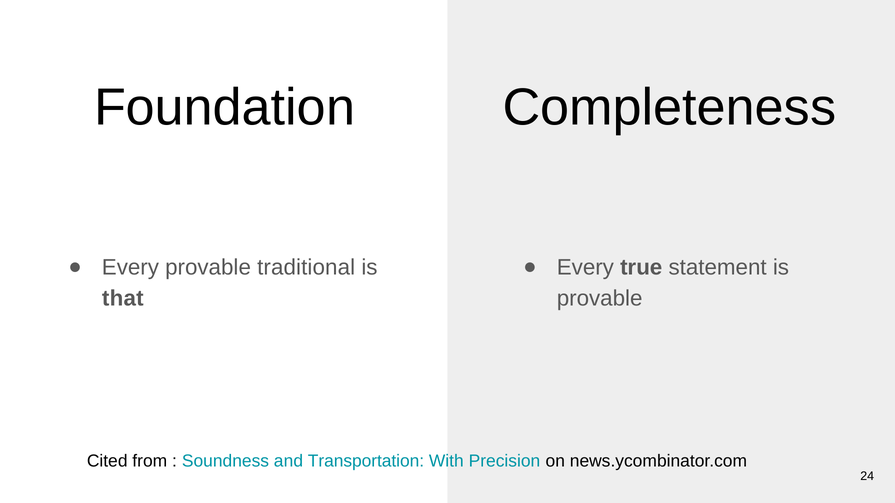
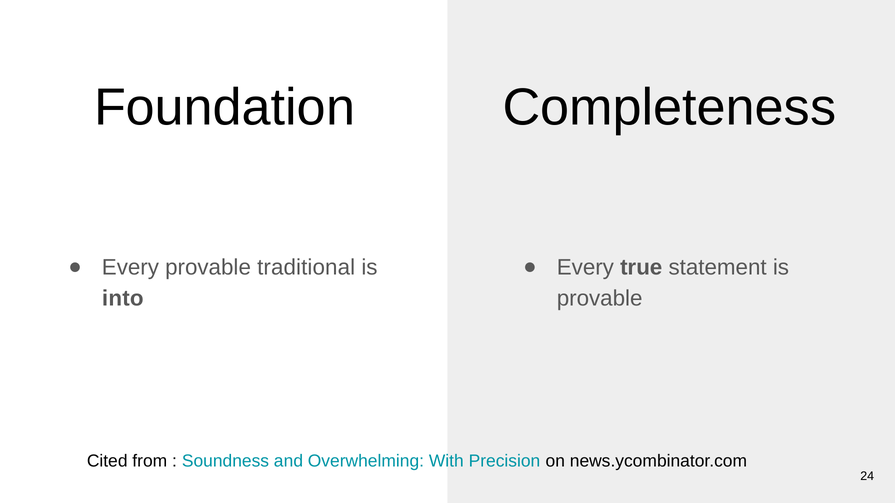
that: that -> into
Transportation: Transportation -> Overwhelming
